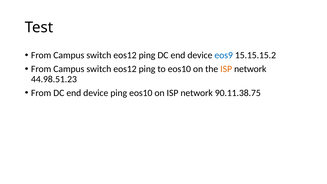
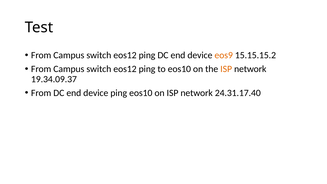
eos9 colour: blue -> orange
44.98.51.23: 44.98.51.23 -> 19.34.09.37
90.11.38.75: 90.11.38.75 -> 24.31.17.40
